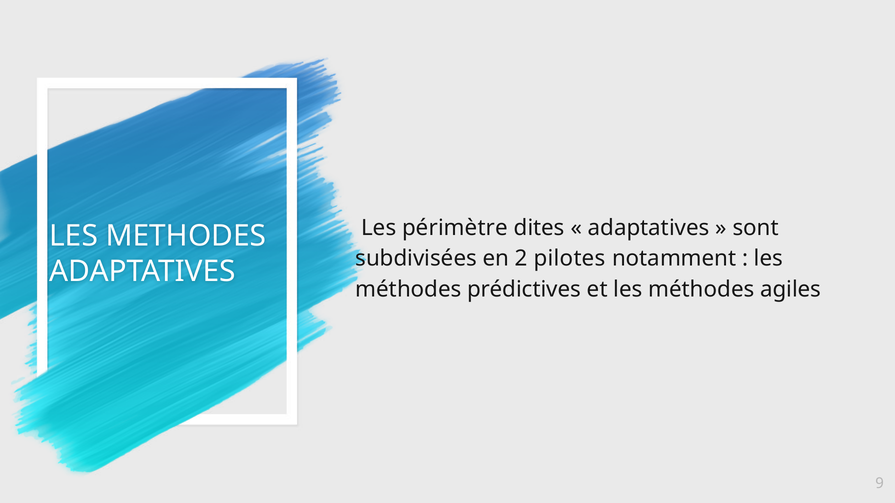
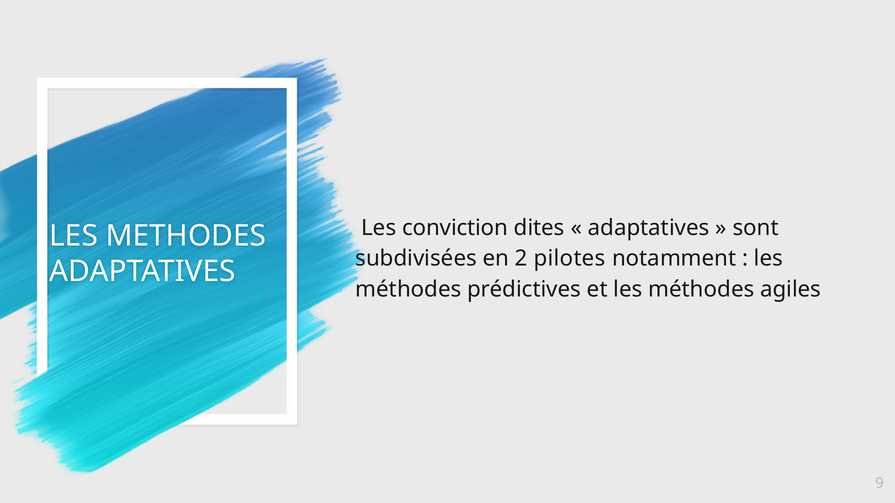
périmètre: périmètre -> conviction
